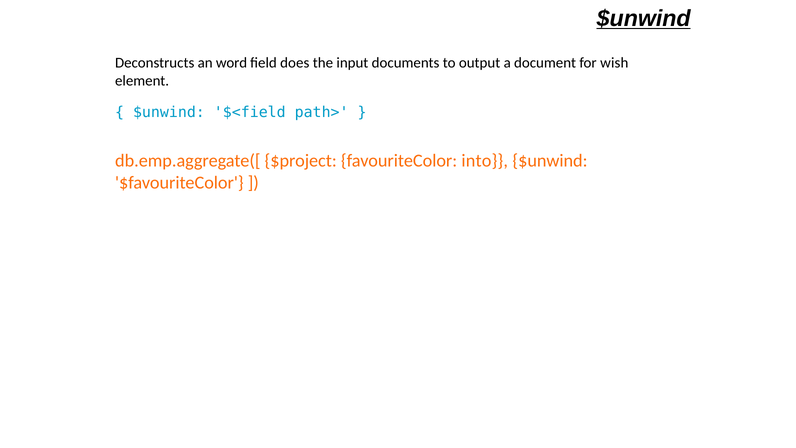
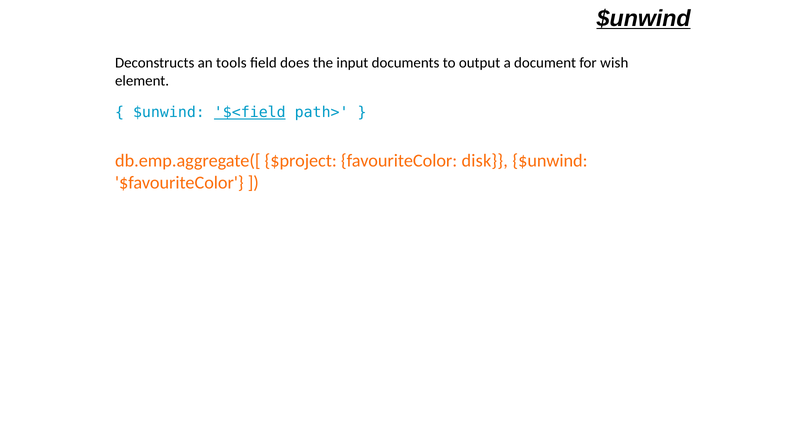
word: word -> tools
$<field underline: none -> present
into: into -> disk
